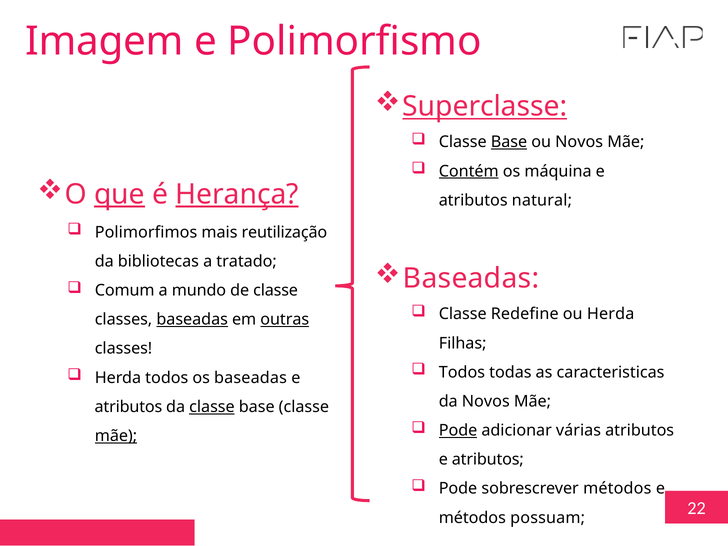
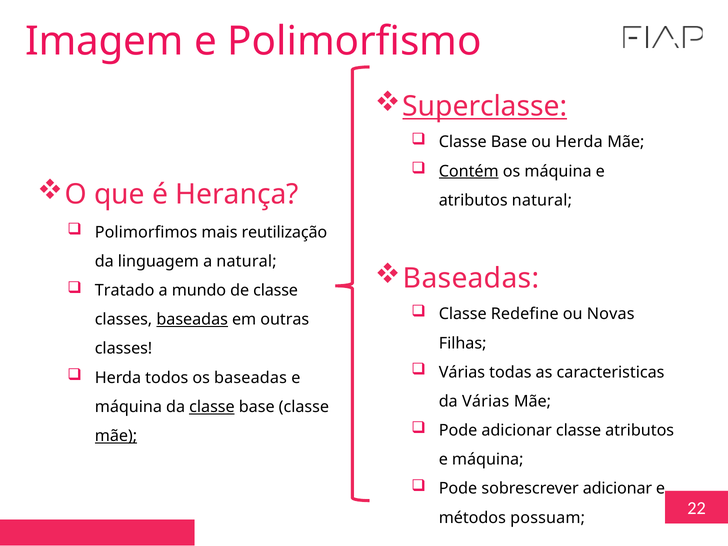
Base at (509, 142) underline: present -> none
ou Novos: Novos -> Herda
que underline: present -> none
Herança underline: present -> none
bibliotecas: bibliotecas -> linguagem
a tratado: tratado -> natural
Comum: Comum -> Tratado
ou Herda: Herda -> Novas
outras underline: present -> none
Todos at (462, 372): Todos -> Várias
da Novos: Novos -> Várias
atributos at (128, 407): atributos -> máquina
Pode at (458, 430) underline: present -> none
adicionar várias: várias -> classe
atributos at (488, 460): atributos -> máquina
sobrescrever métodos: métodos -> adicionar
